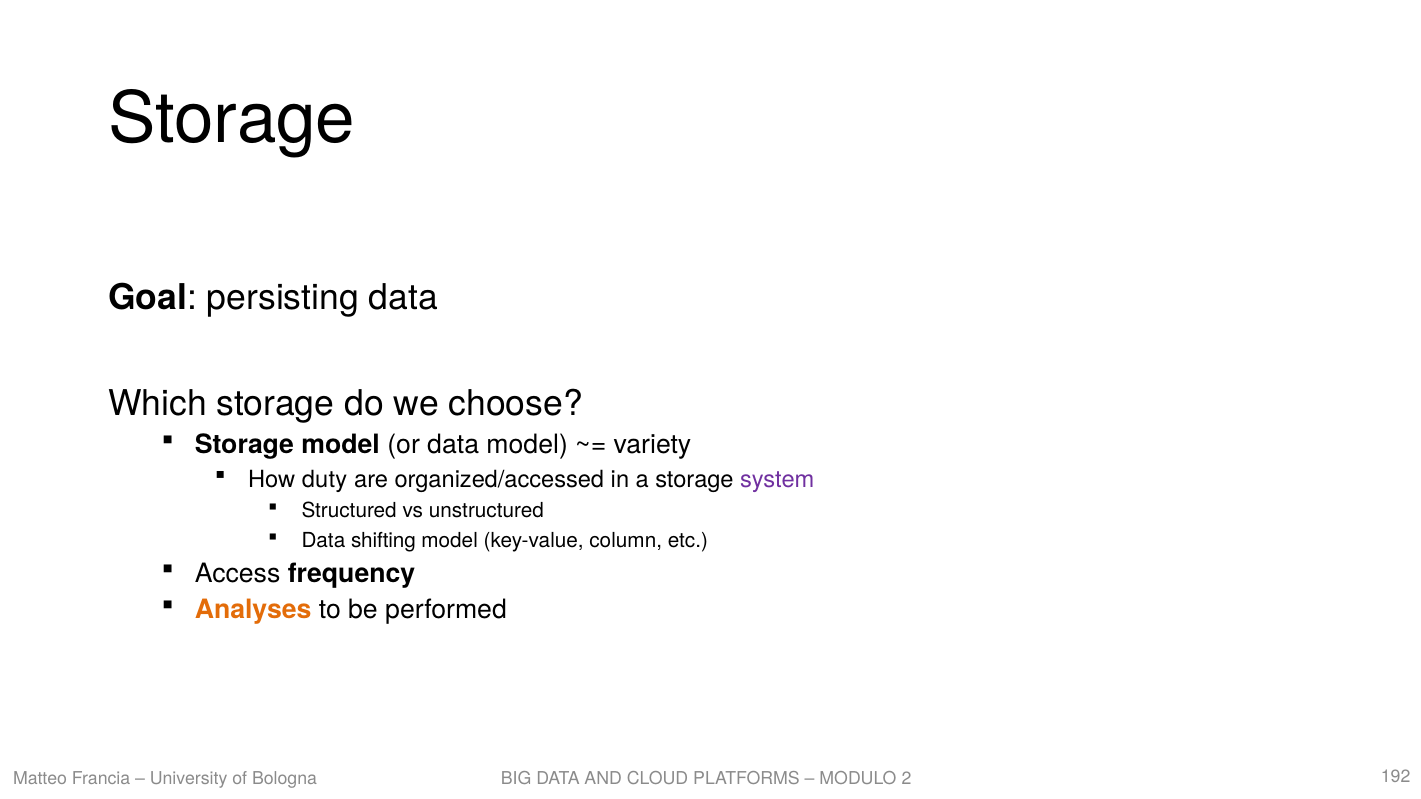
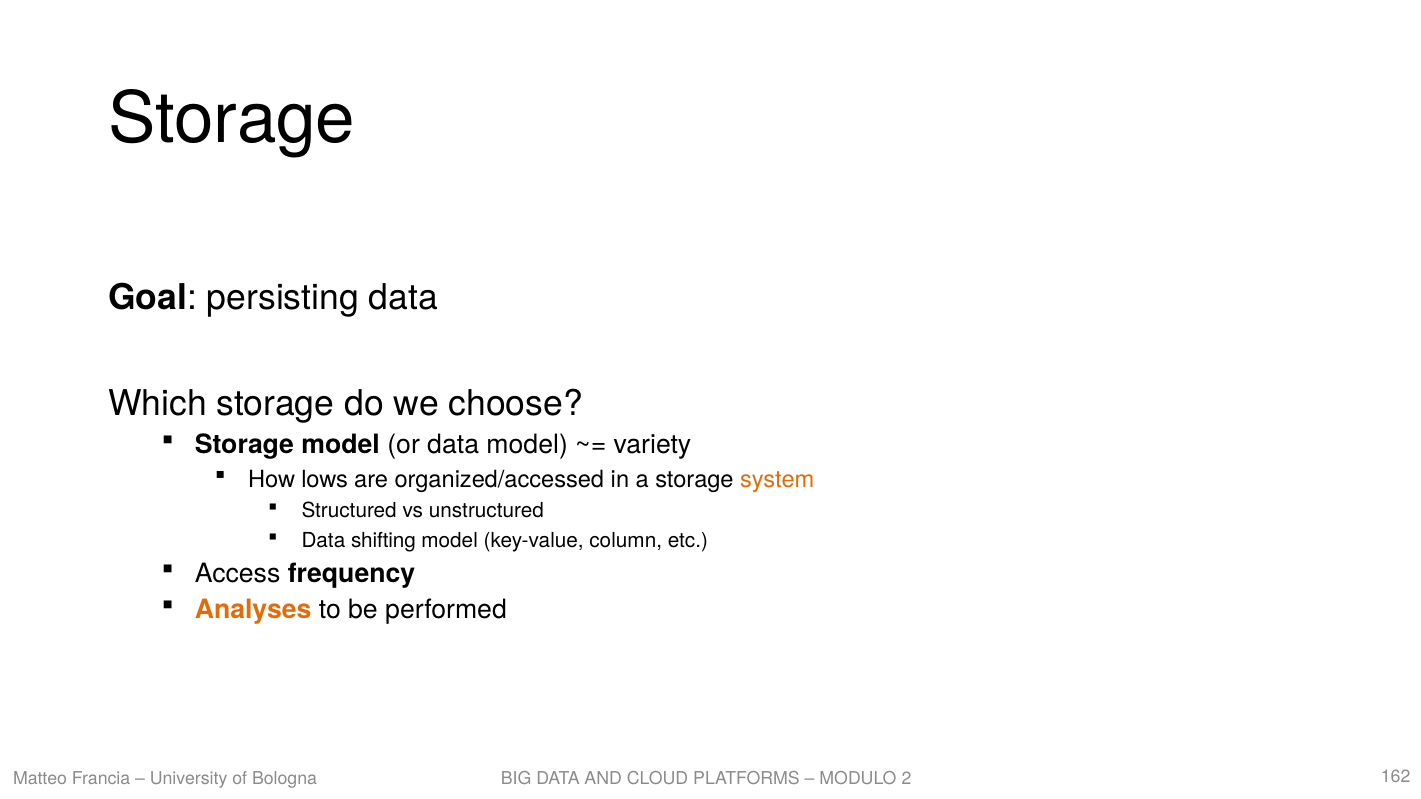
duty: duty -> lows
system colour: purple -> orange
192: 192 -> 162
